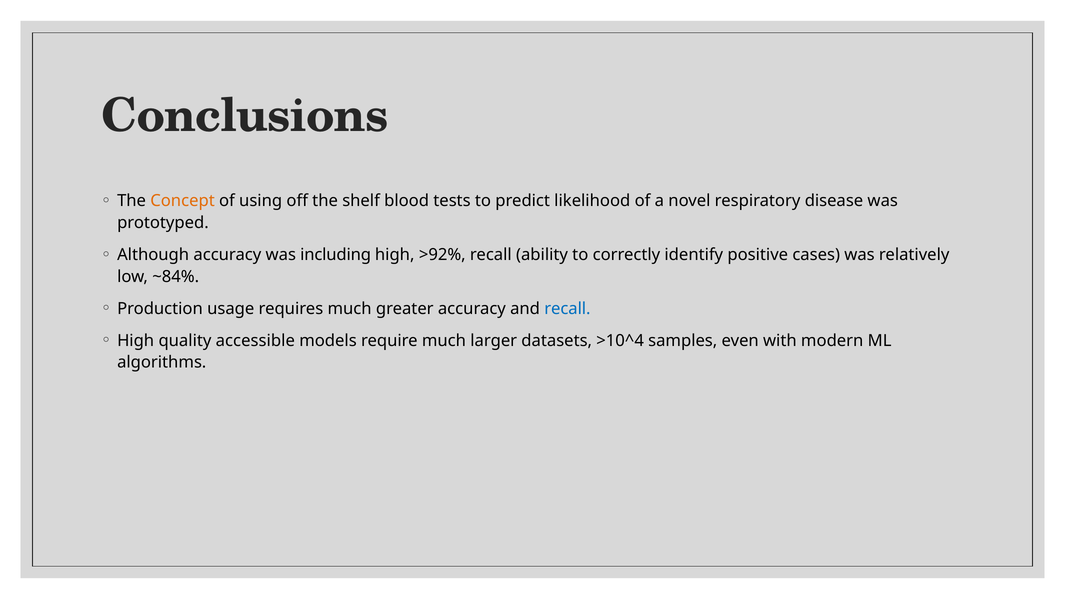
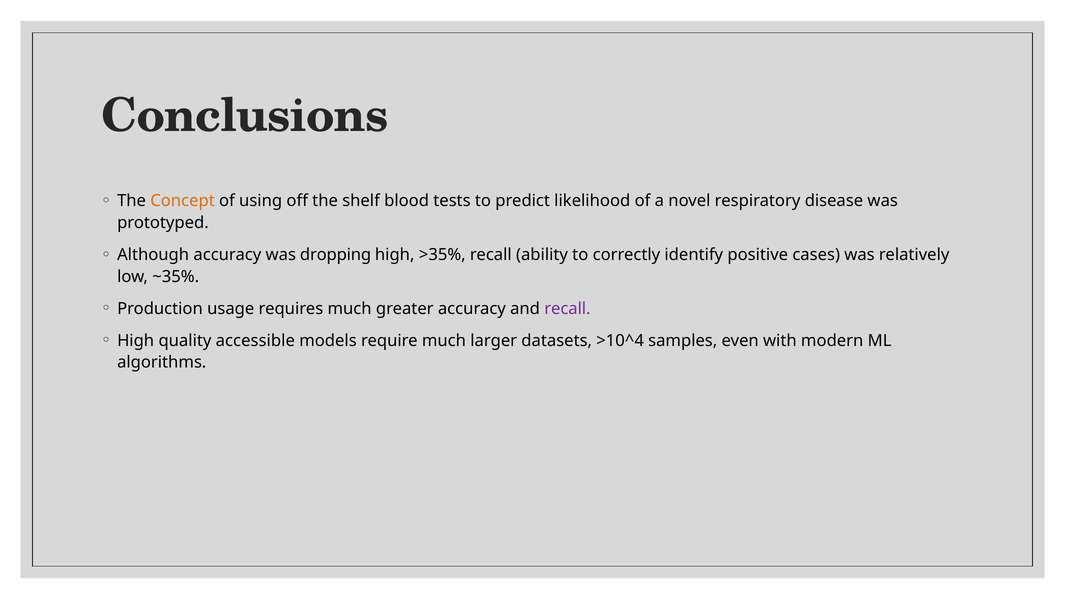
including: including -> dropping
>92%: >92% -> >35%
~84%: ~84% -> ~35%
recall at (567, 309) colour: blue -> purple
